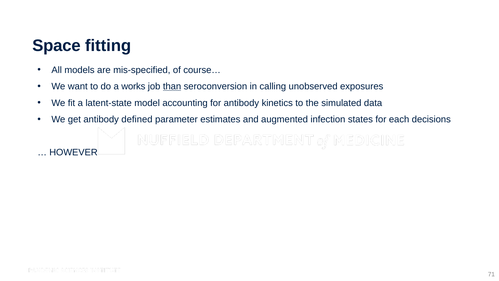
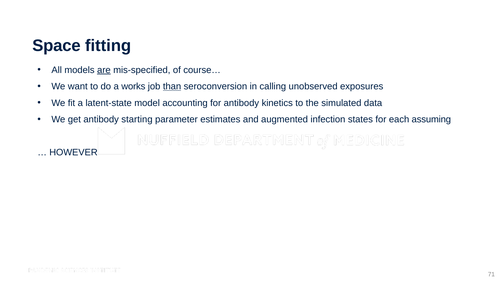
are underline: none -> present
defined: defined -> starting
decisions: decisions -> assuming
